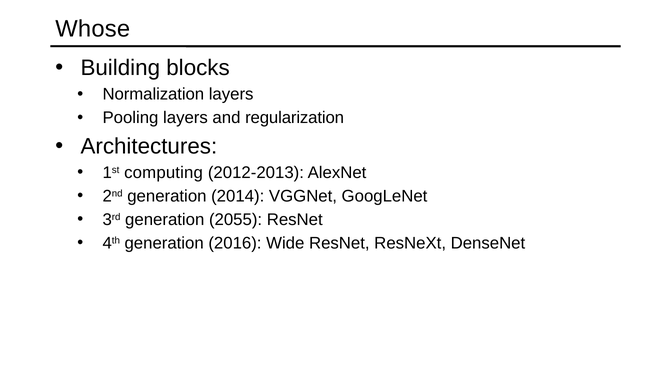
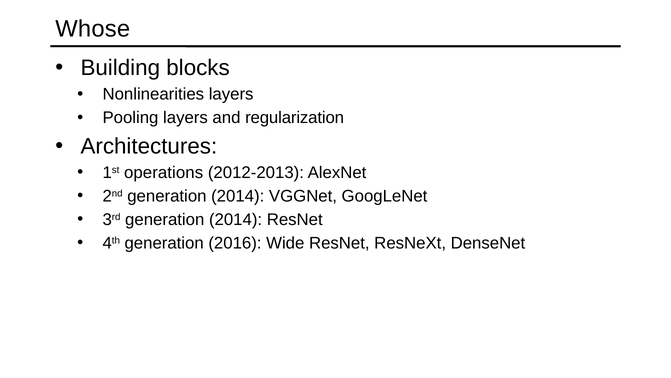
Normalization: Normalization -> Nonlinearities
computing: computing -> operations
3rd generation 2055: 2055 -> 2014
